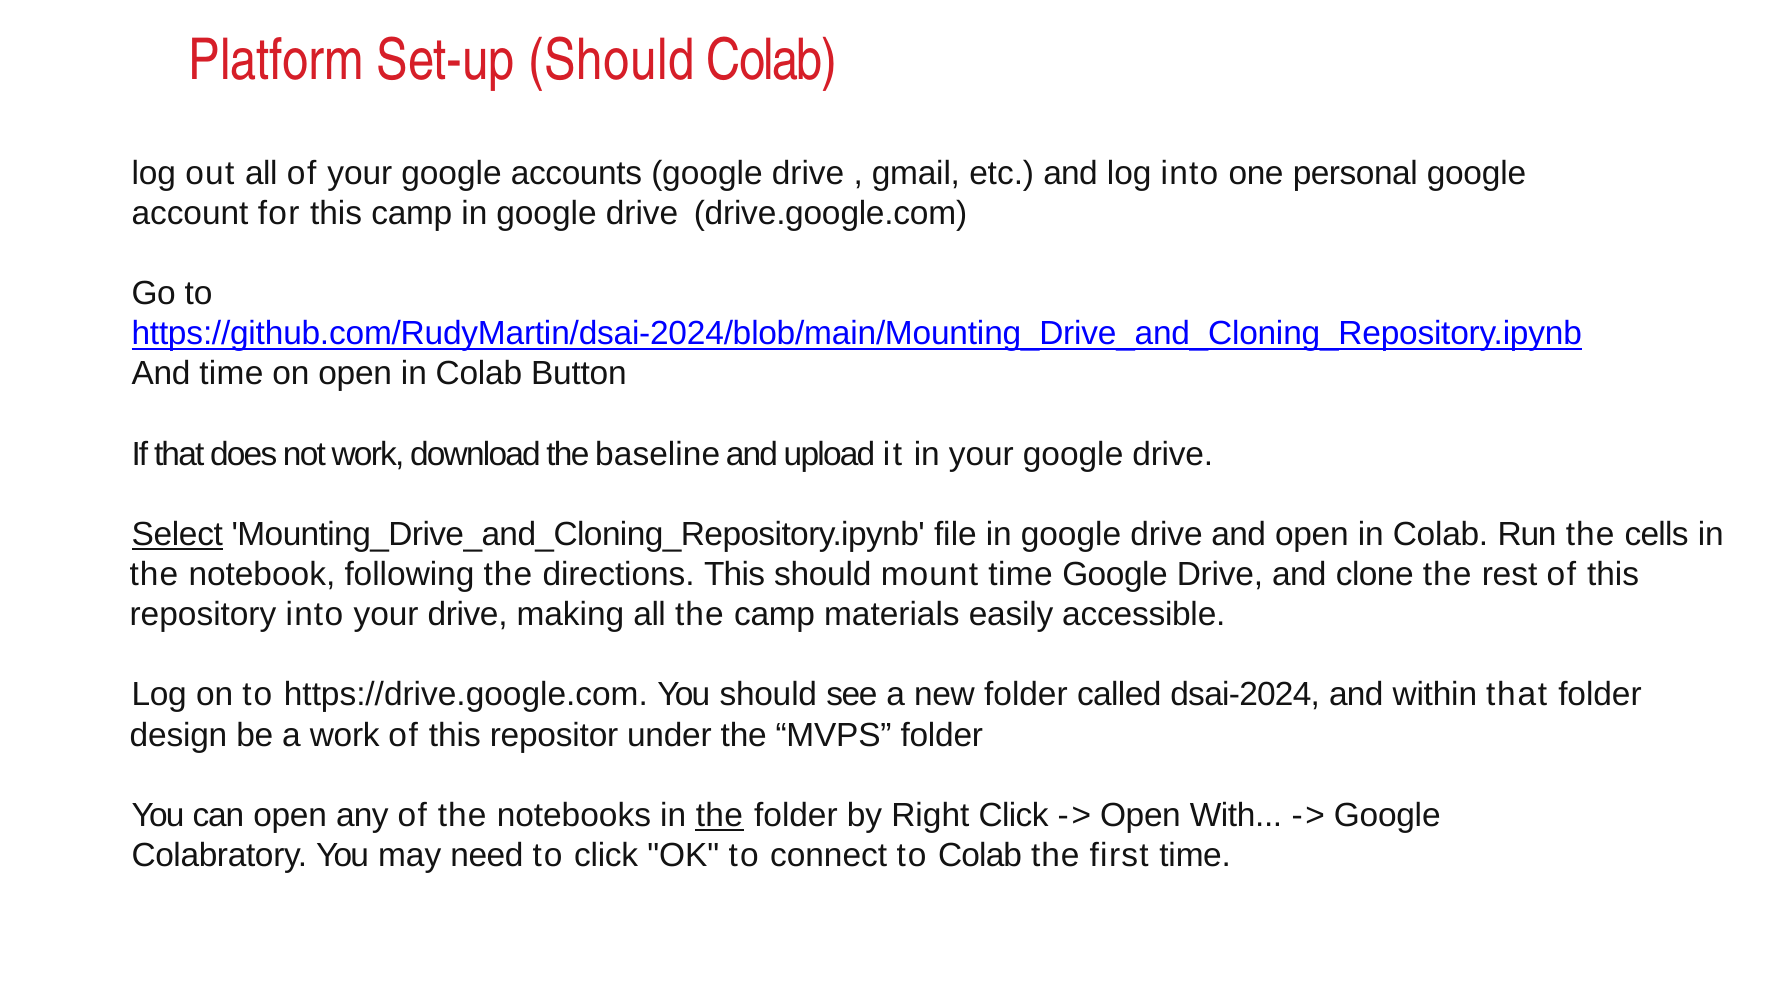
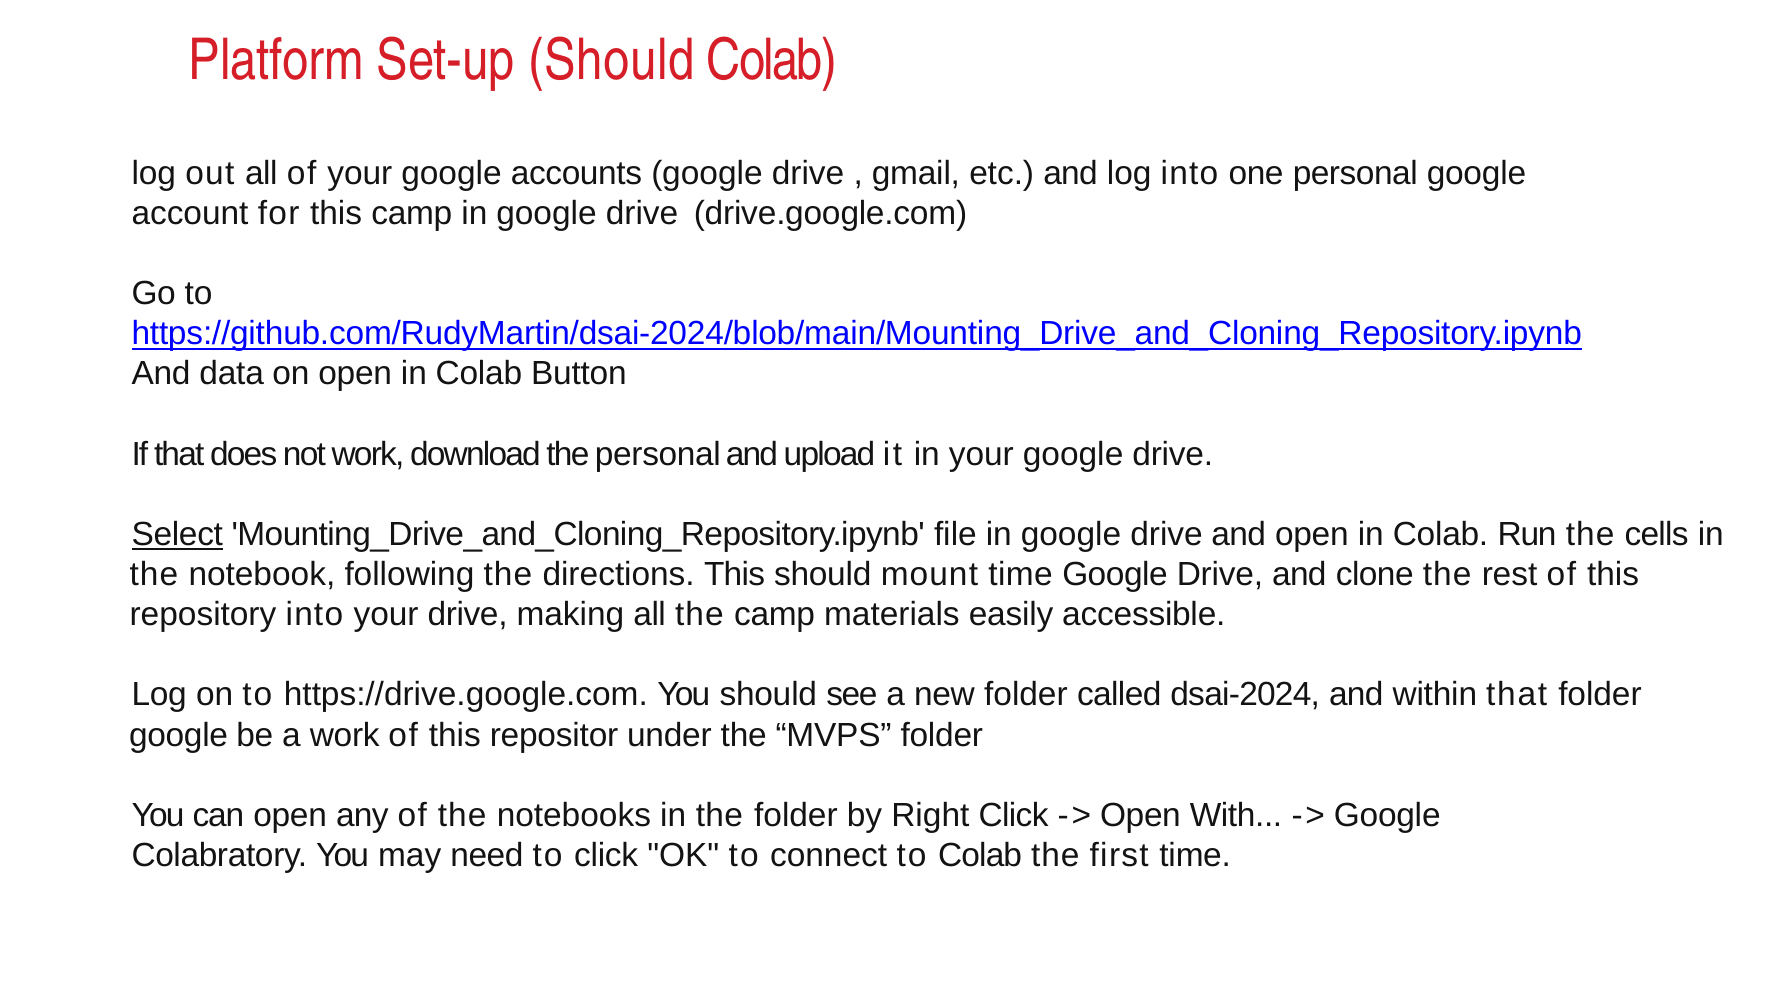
And time: time -> data
the baseline: baseline -> personal
design at (179, 735): design -> google
the at (719, 816) underline: present -> none
